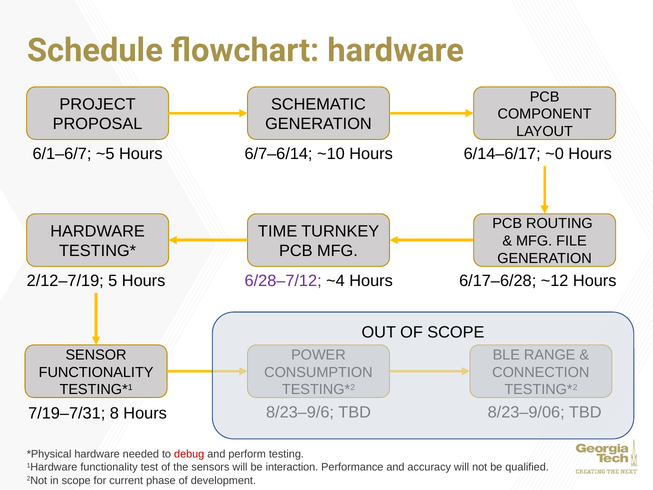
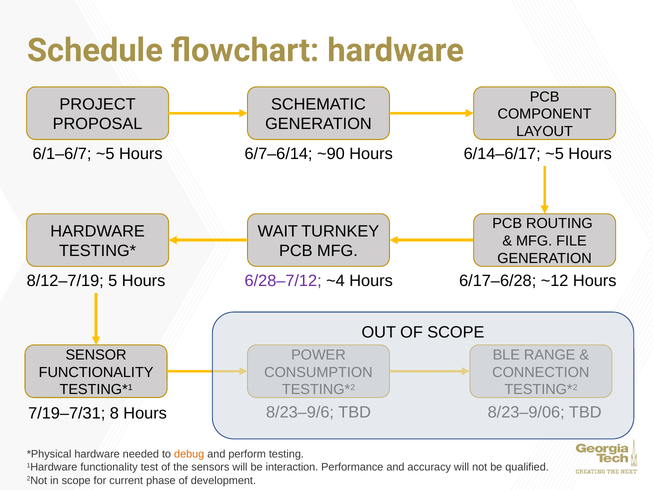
~10: ~10 -> ~90
6/14–6/17 ~0: ~0 -> ~5
TIME: TIME -> WAIT
2/12–7/19: 2/12–7/19 -> 8/12–7/19
debug colour: red -> orange
